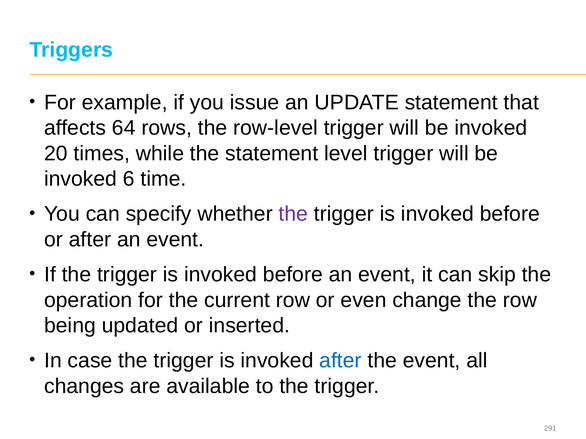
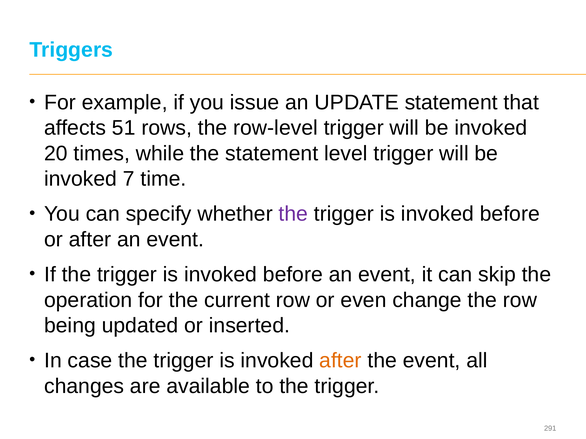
64: 64 -> 51
6: 6 -> 7
after at (340, 361) colour: blue -> orange
